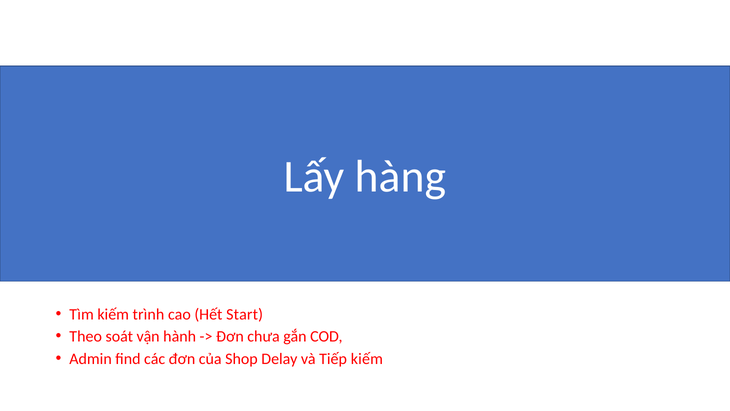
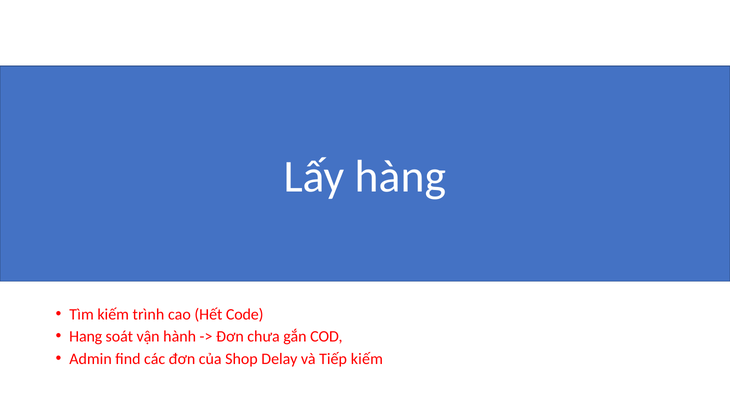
Start: Start -> Code
Theo: Theo -> Hang
